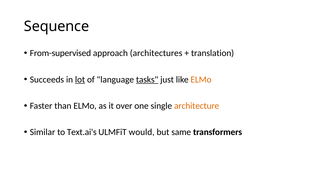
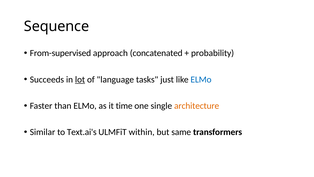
architectures: architectures -> concatenated
translation: translation -> probability
tasks underline: present -> none
ELMo at (201, 79) colour: orange -> blue
over: over -> time
would: would -> within
